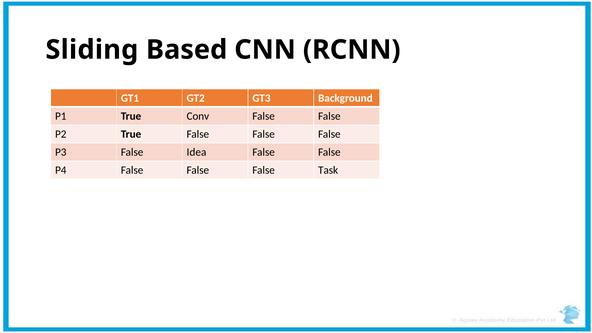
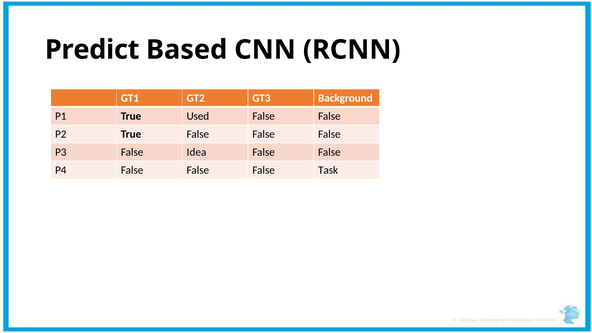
Sliding: Sliding -> Predict
Conv: Conv -> Used
